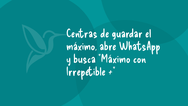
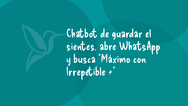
Centras: Centras -> Chatbot
máximo at (82, 46): máximo -> sientes
